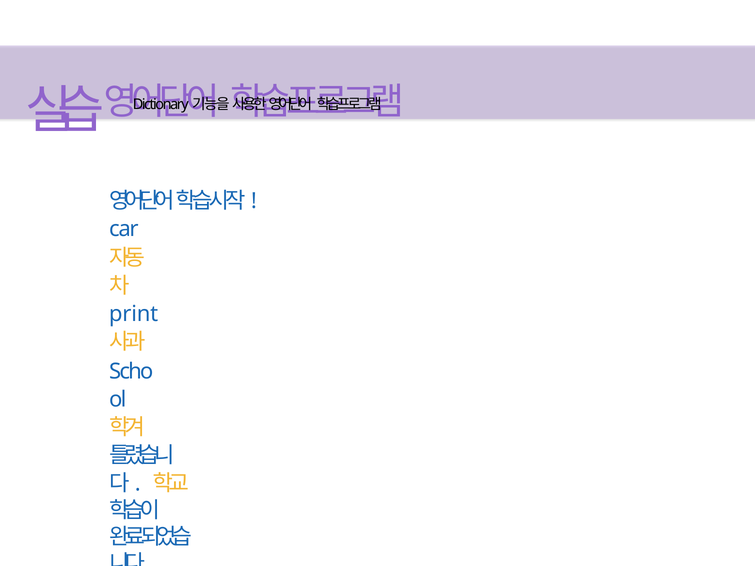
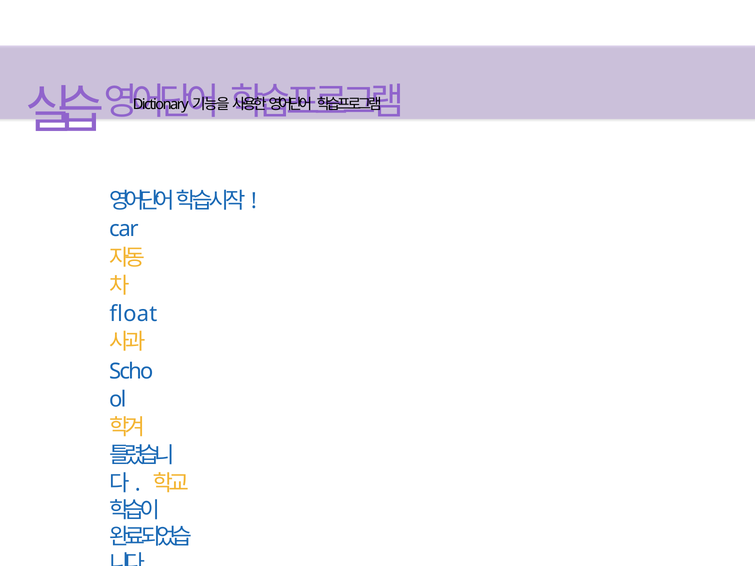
print: print -> float
